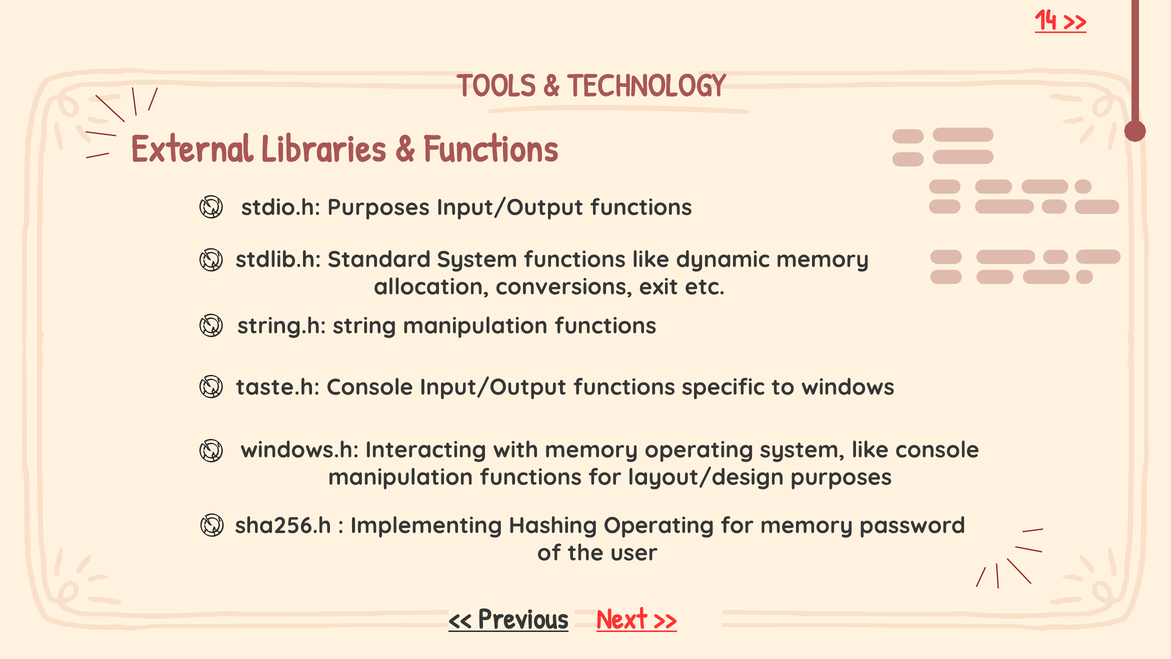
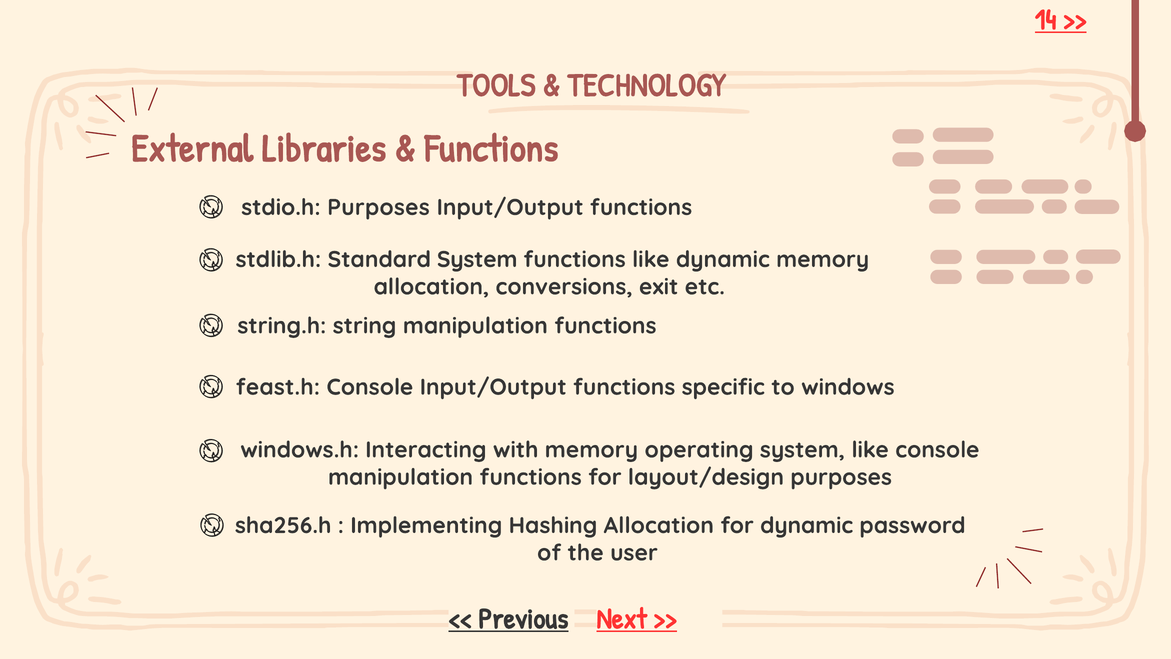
taste.h: taste.h -> feast.h
Hashing Operating: Operating -> Allocation
for memory: memory -> dynamic
